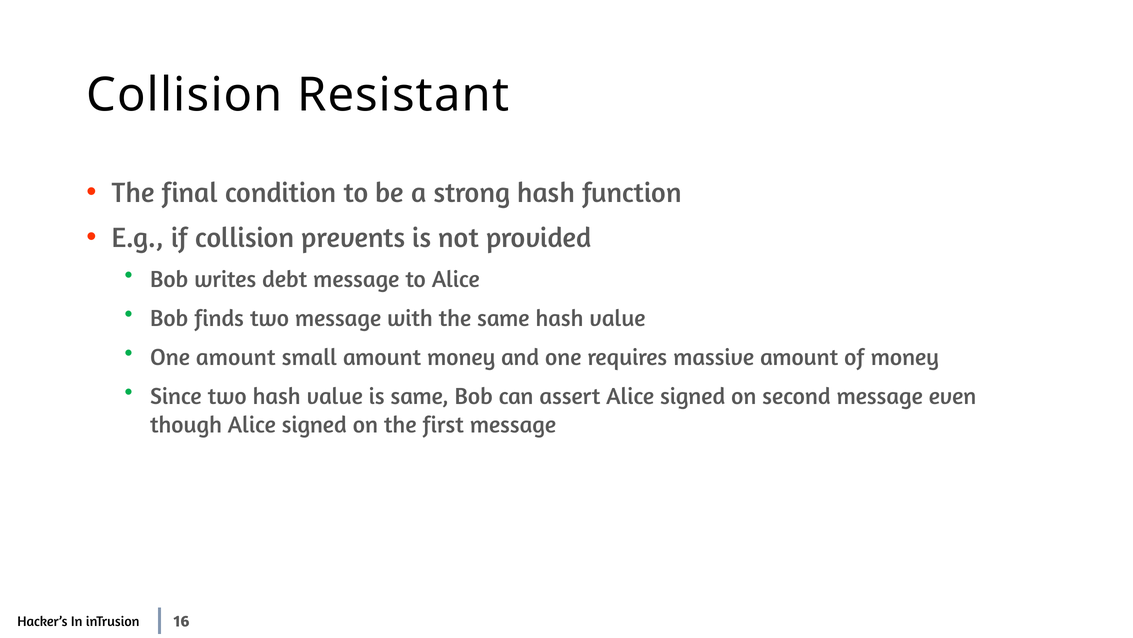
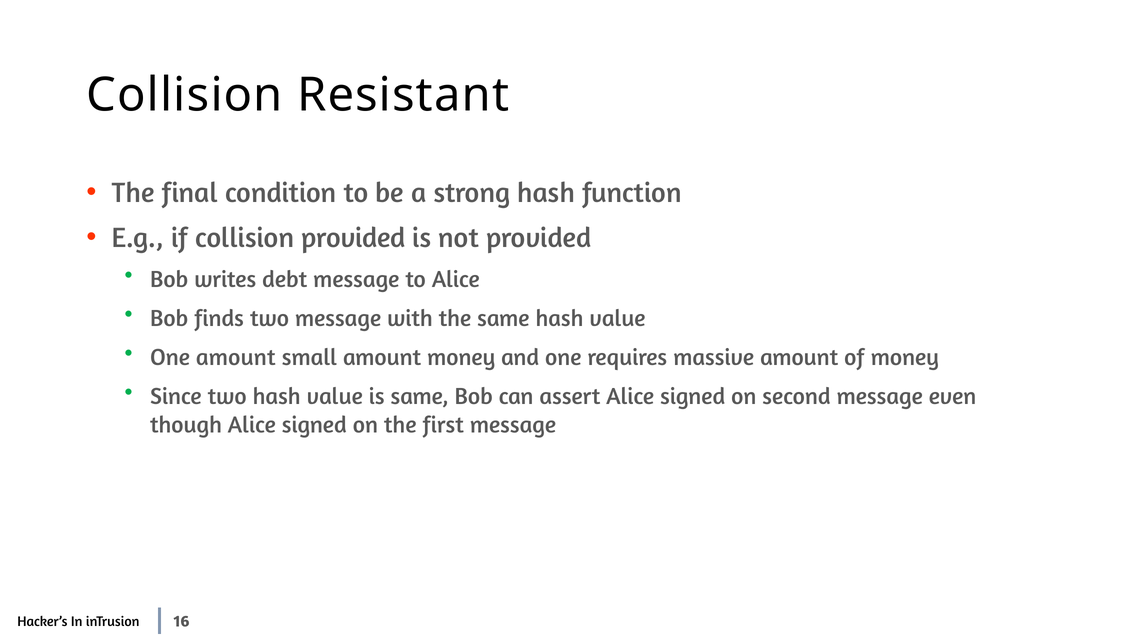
collision prevents: prevents -> provided
